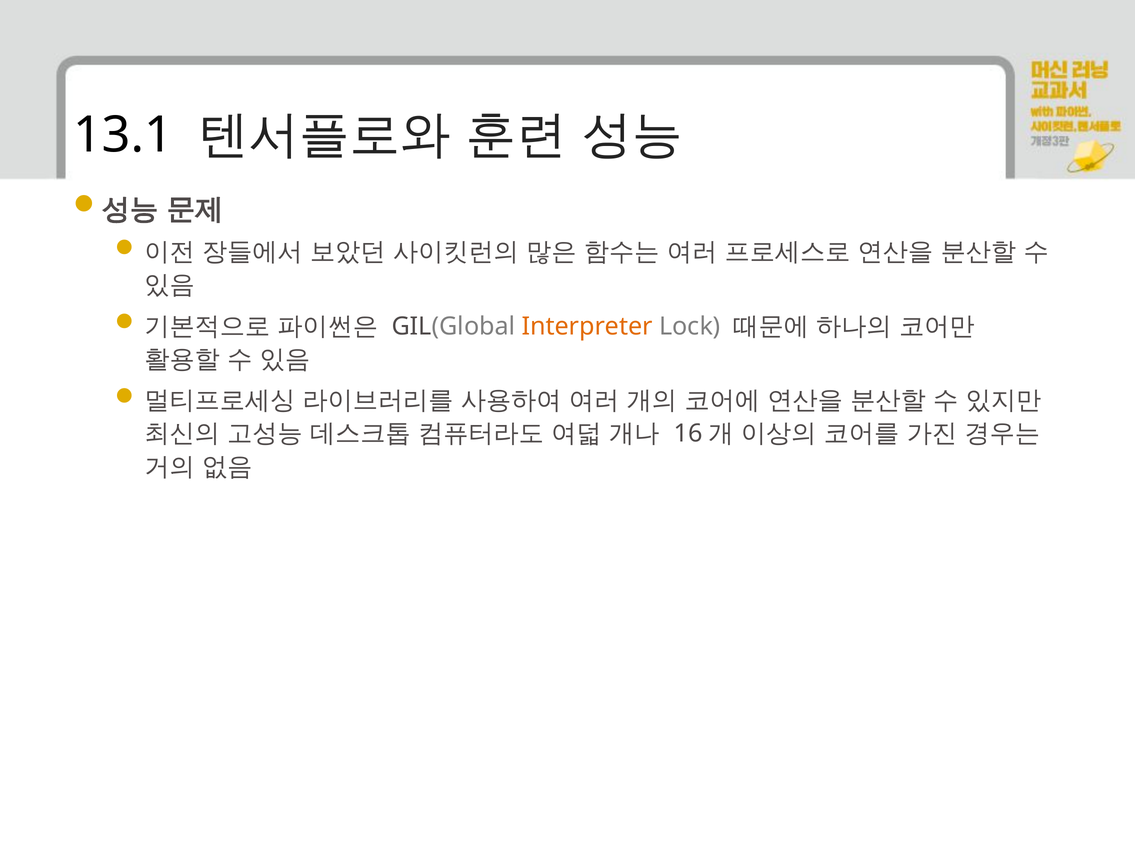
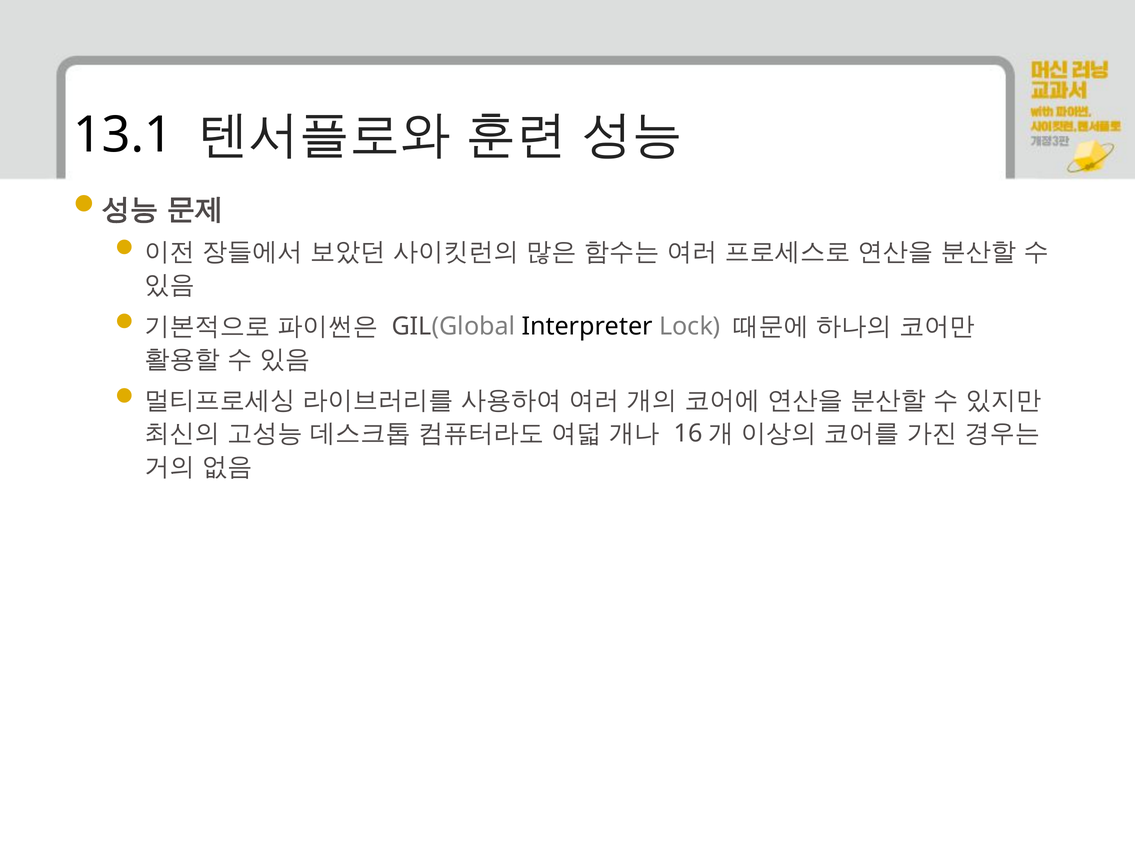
Interpreter colour: orange -> black
